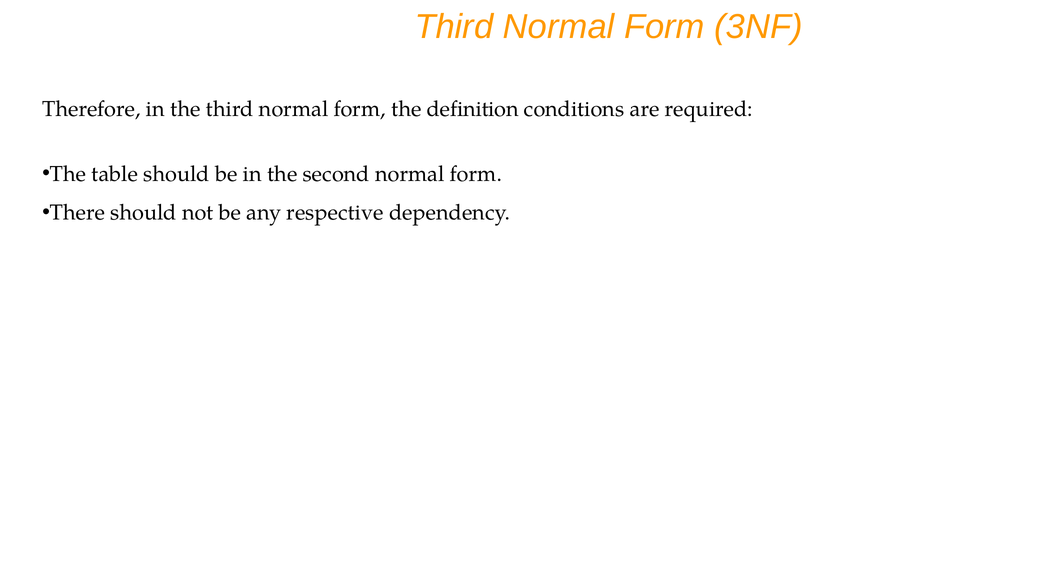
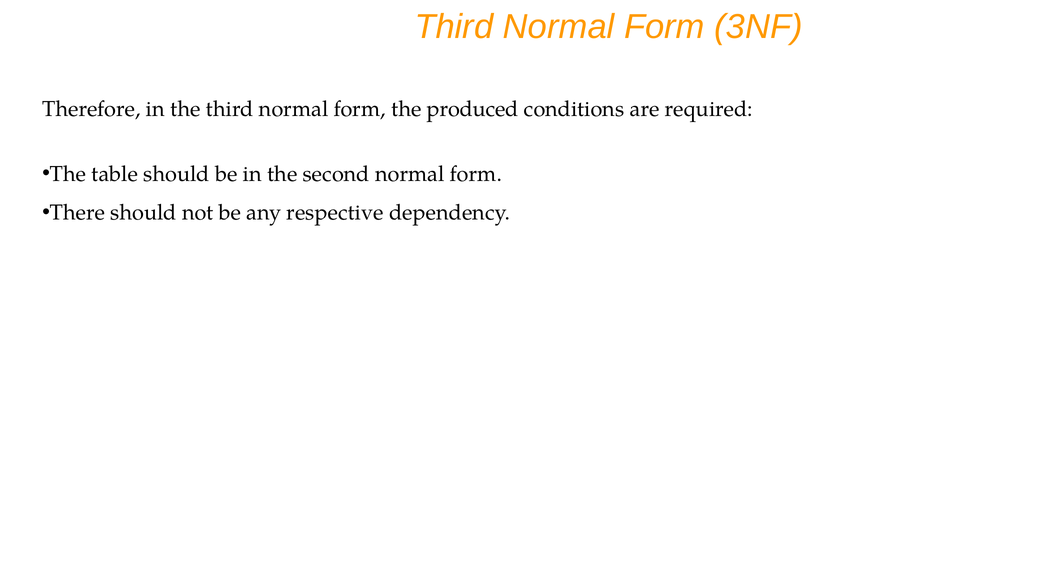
definition: definition -> produced
